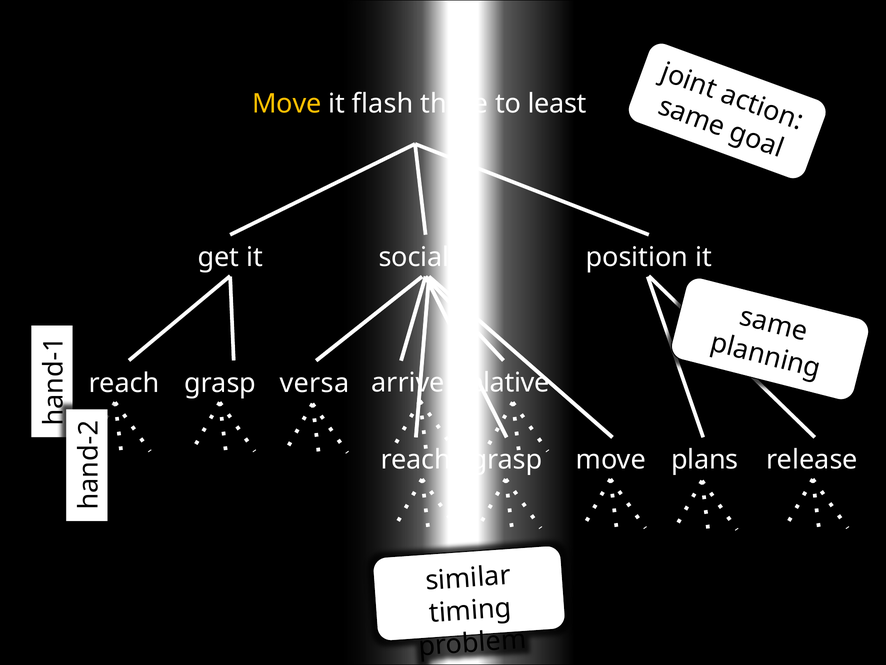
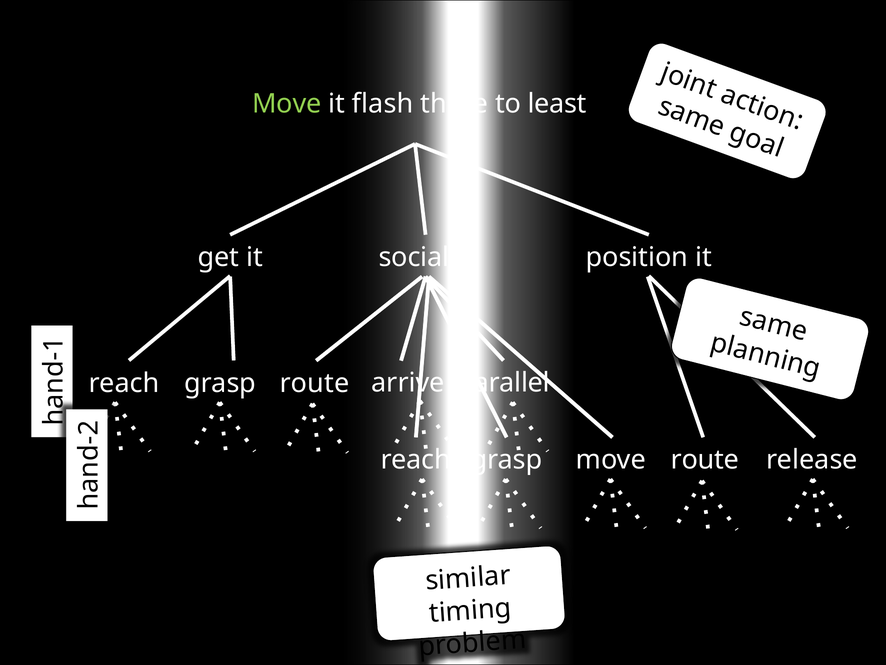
Move at (287, 104) colour: yellow -> light green
relative: relative -> parallel
versa at (314, 383): versa -> route
plans at (705, 460): plans -> route
